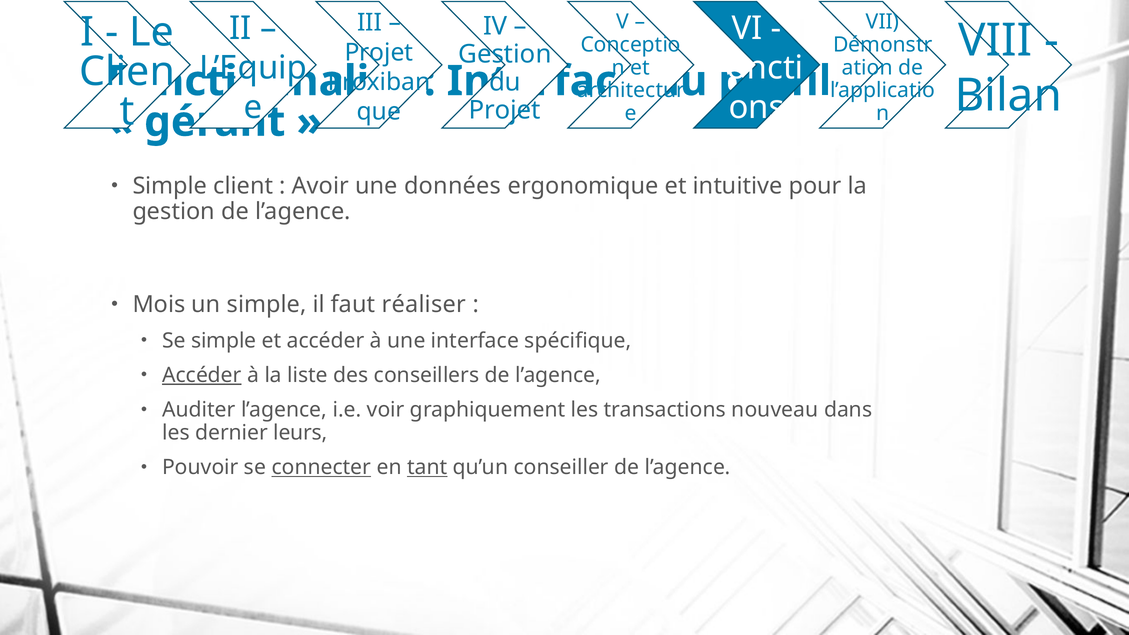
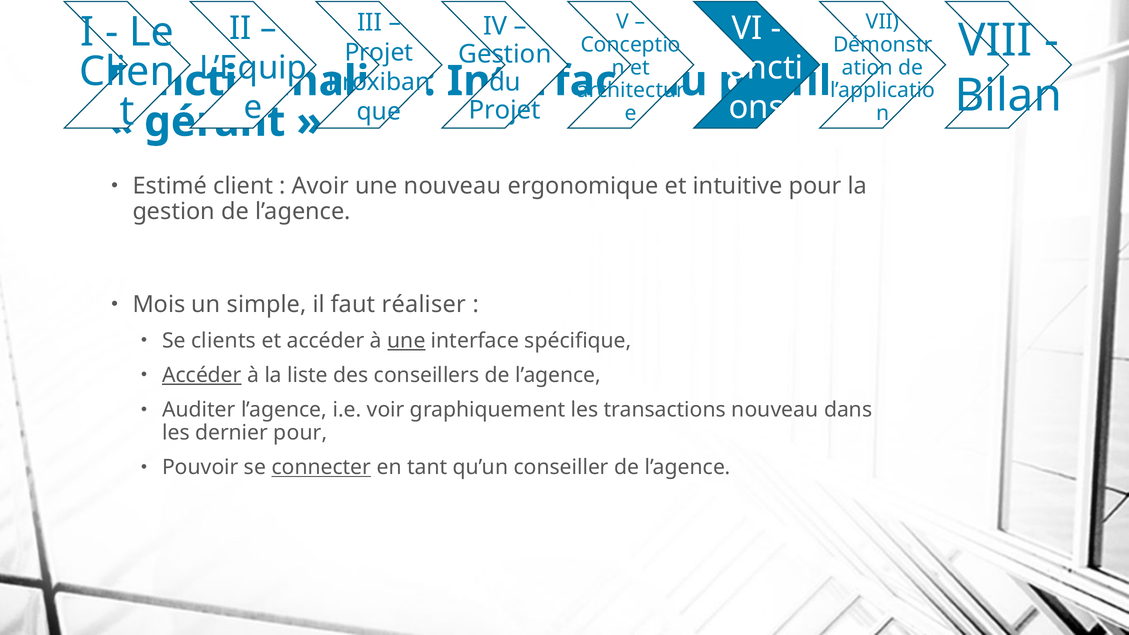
Simple at (170, 186): Simple -> Estimé
une données: données -> nouveau
Se simple: simple -> clients
une at (406, 341) underline: none -> present
dernier leurs: leurs -> pour
tant underline: present -> none
